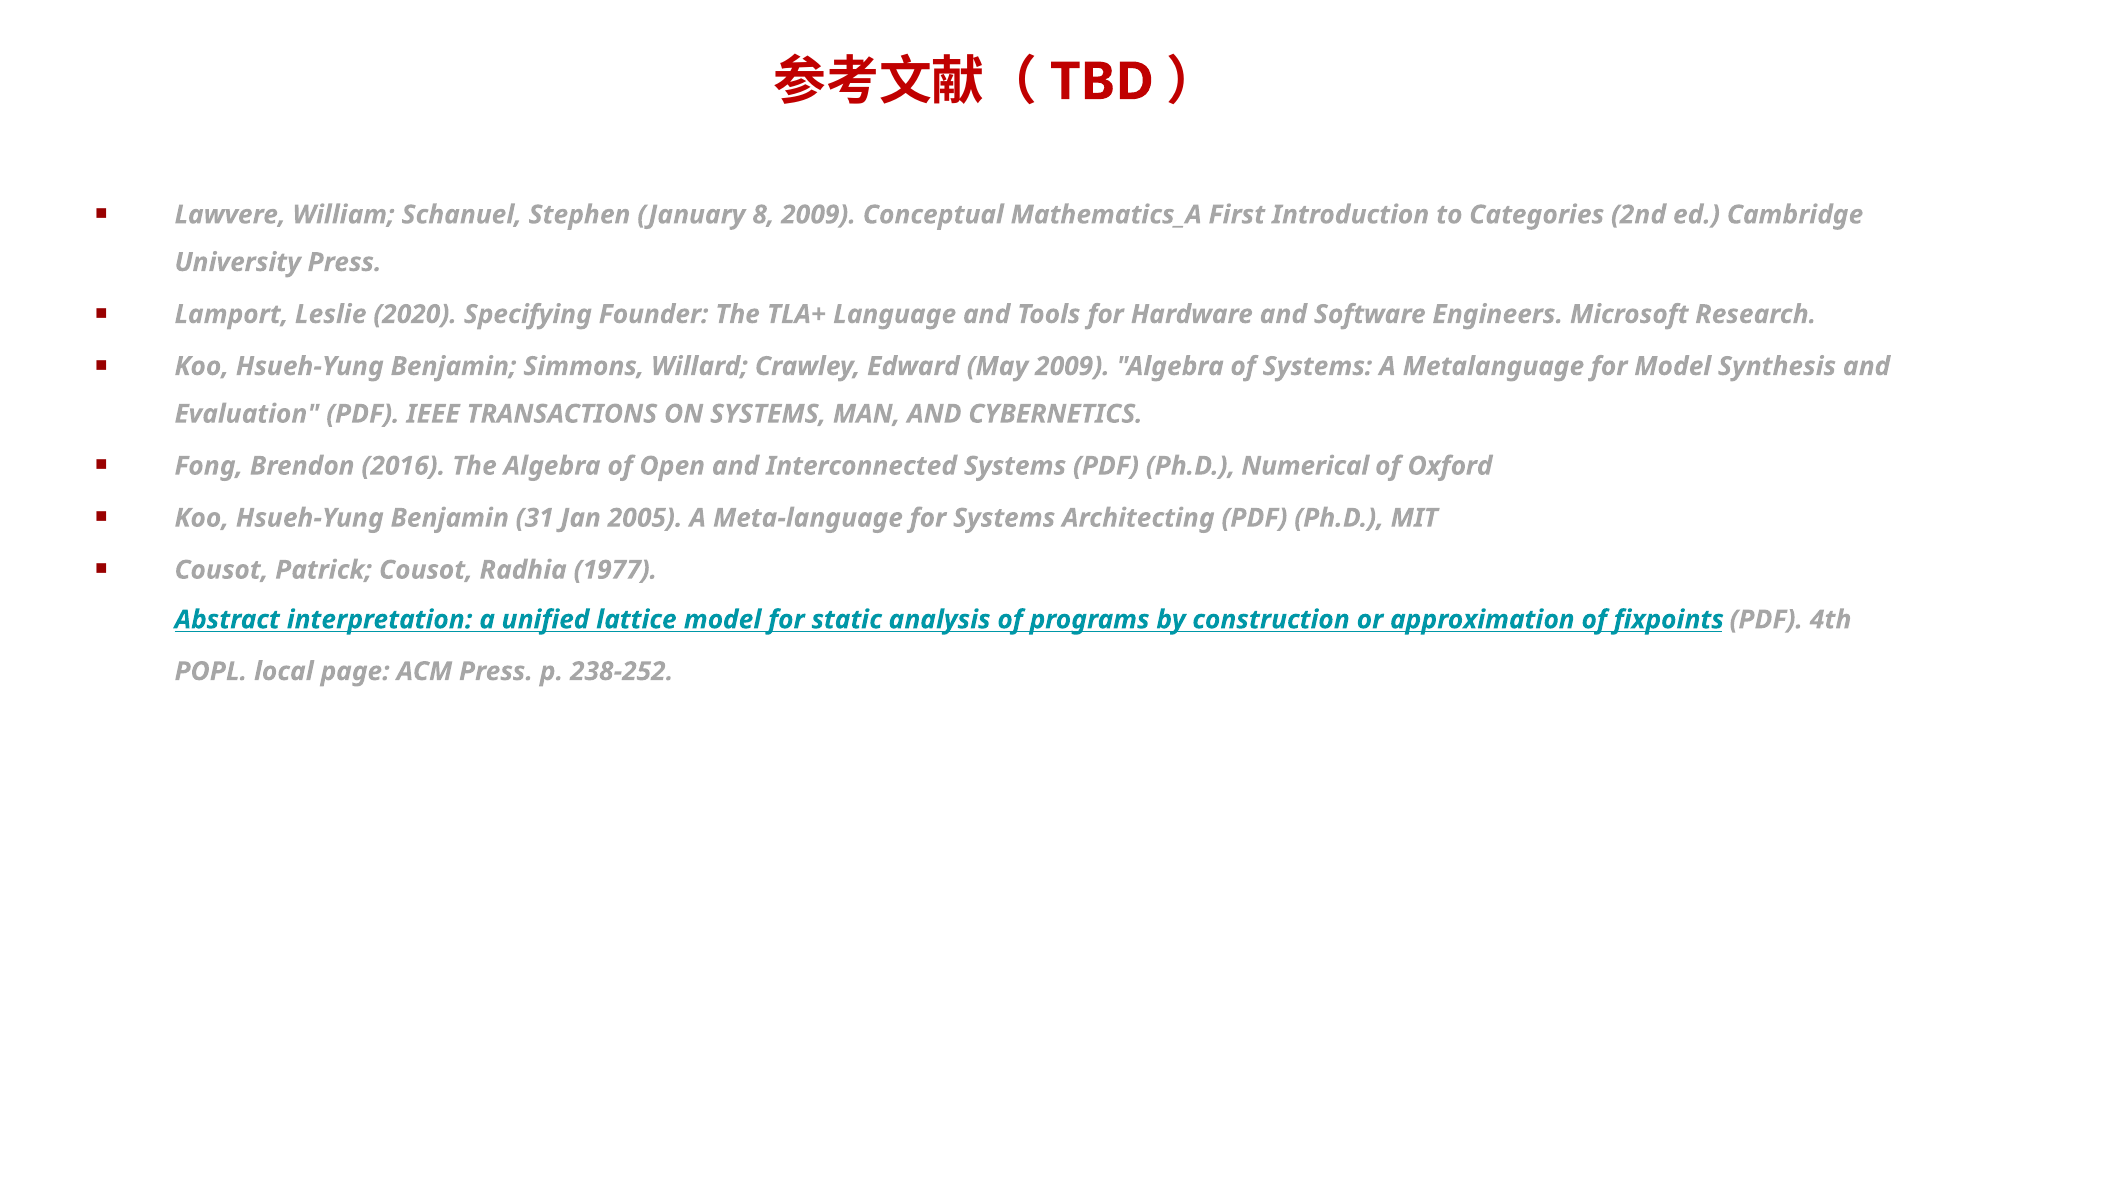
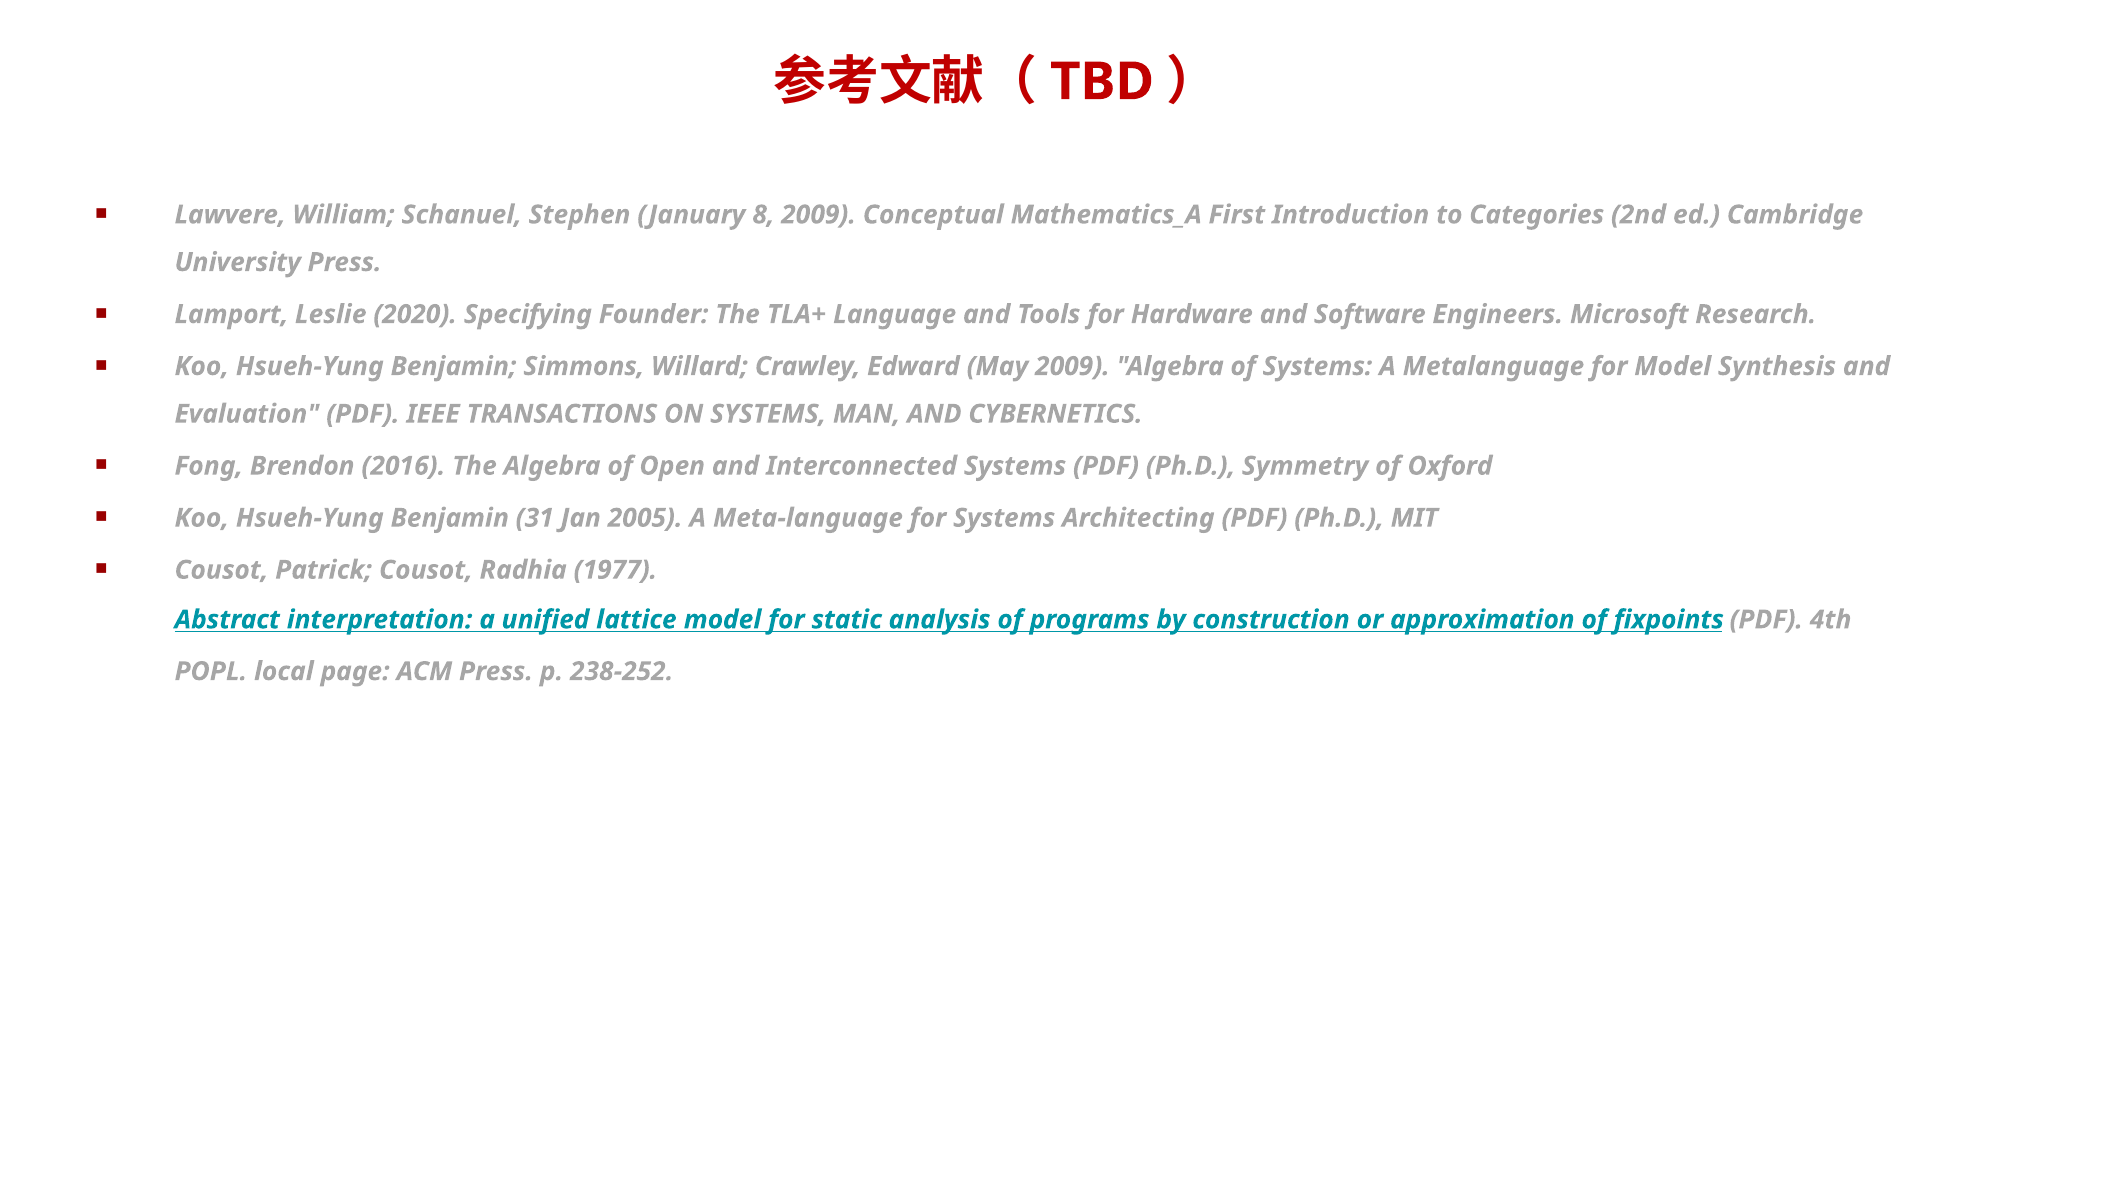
Numerical: Numerical -> Symmetry
